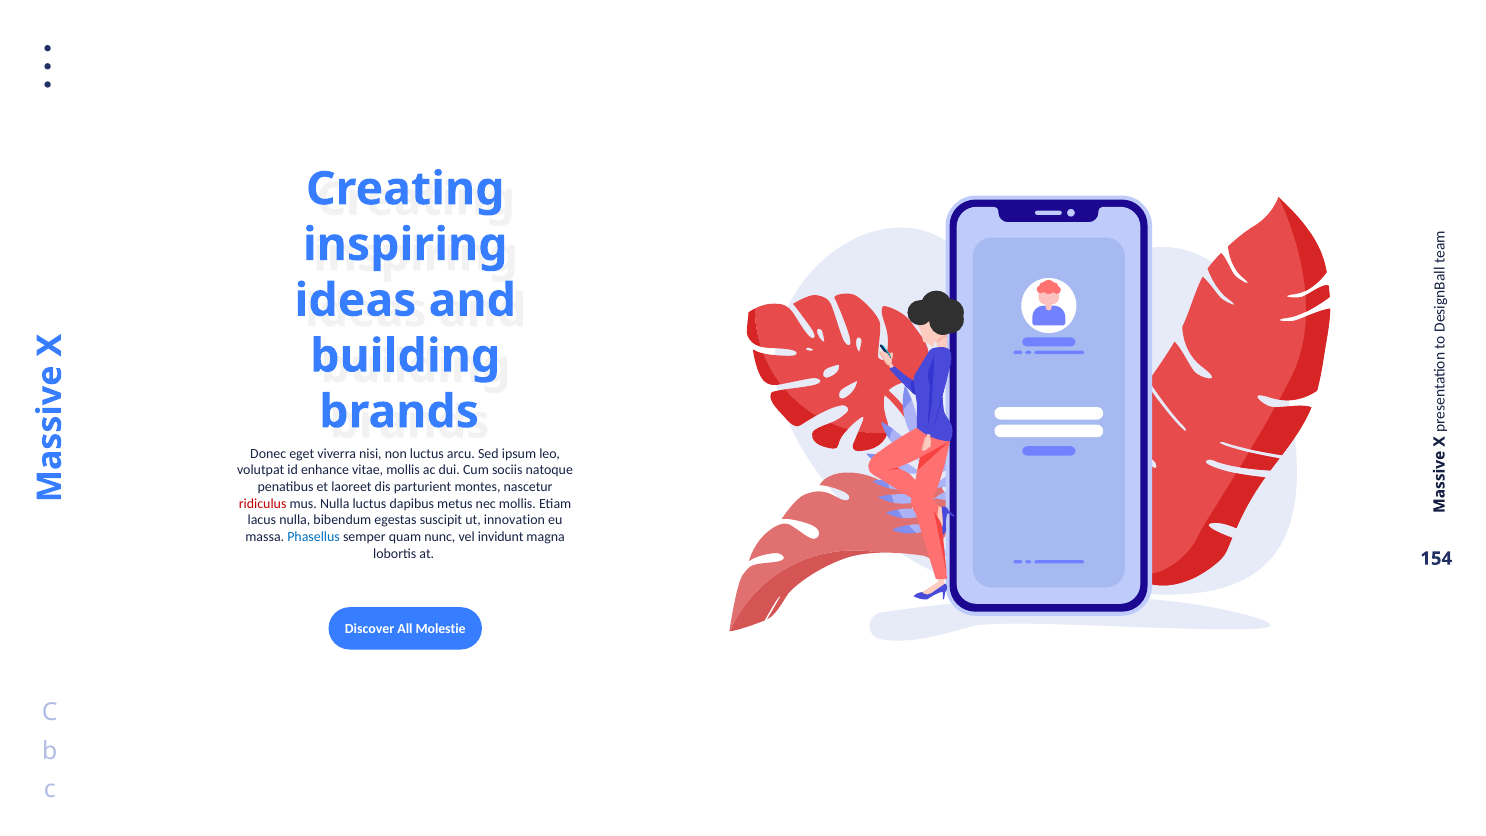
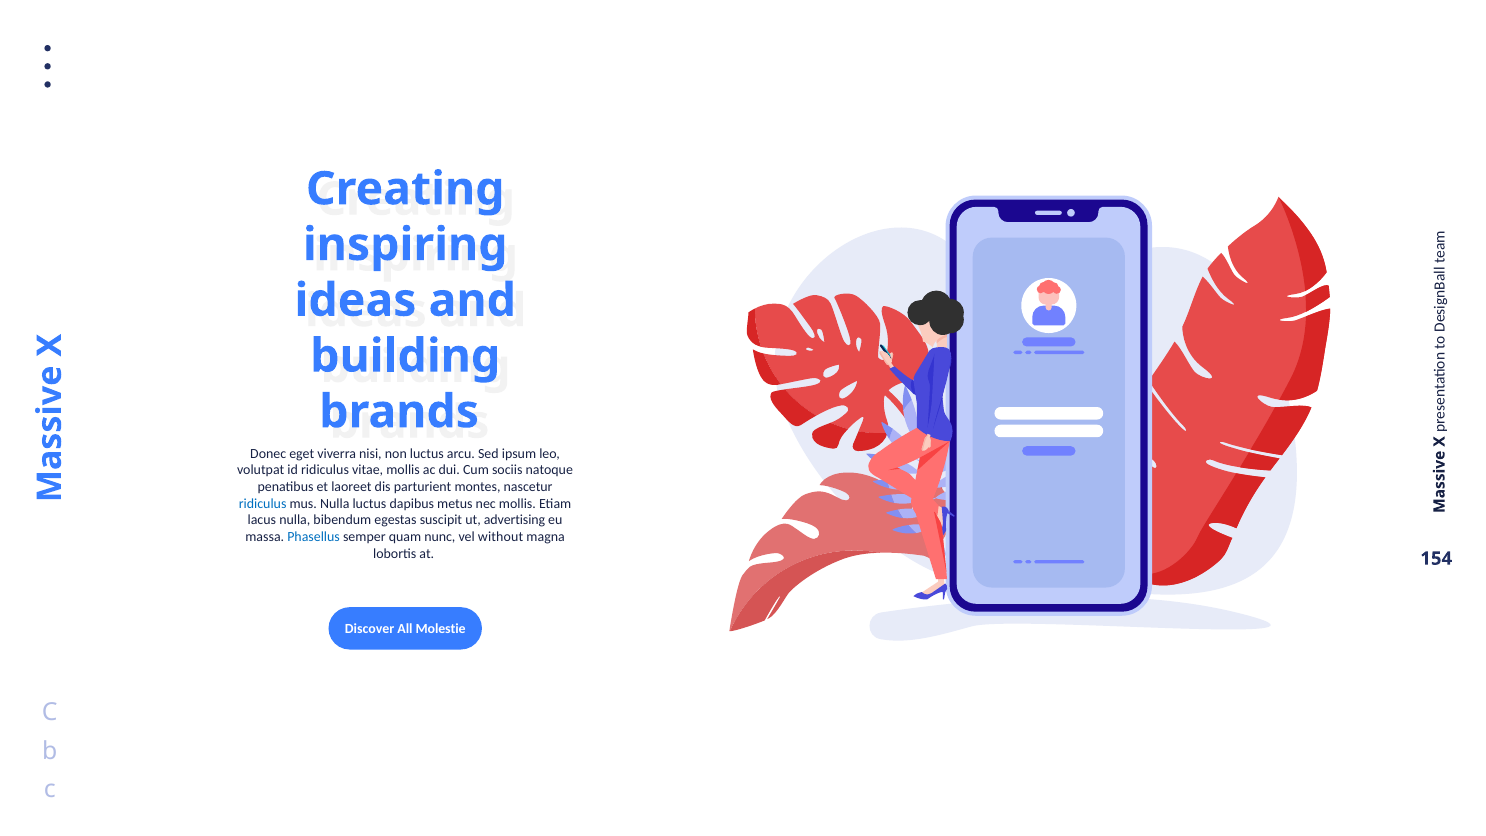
id enhance: enhance -> ridiculus
ridiculus at (263, 503) colour: red -> blue
innovation: innovation -> advertising
invidunt: invidunt -> without
